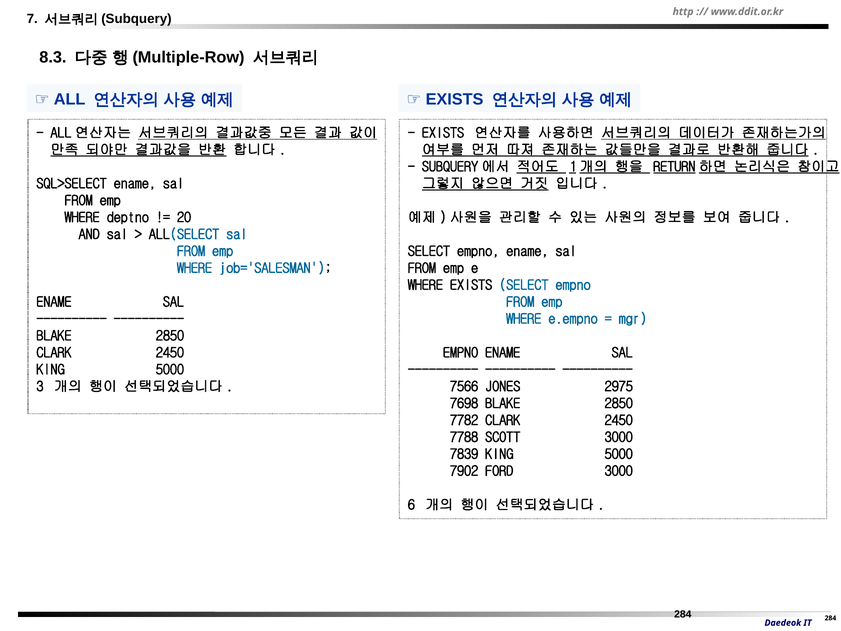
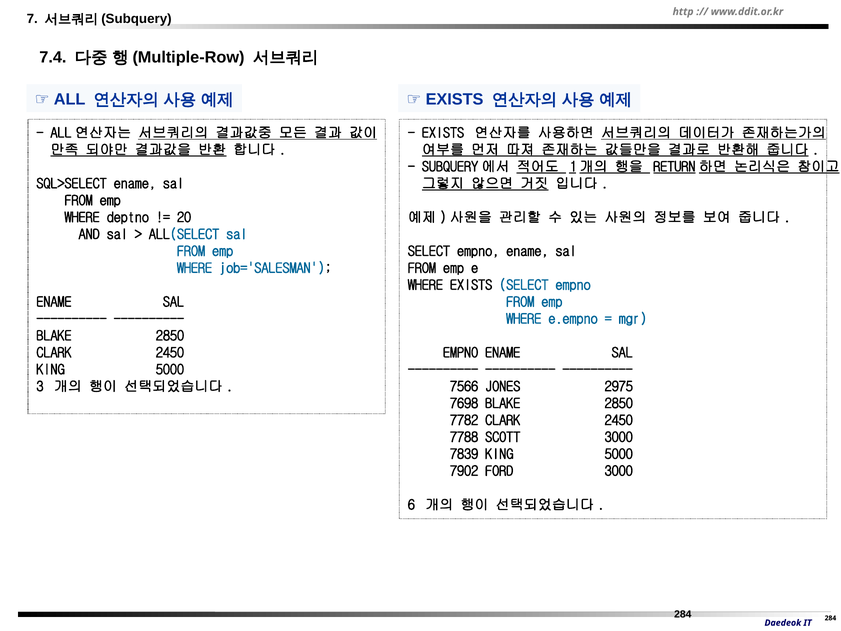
8.3: 8.3 -> 7.4
